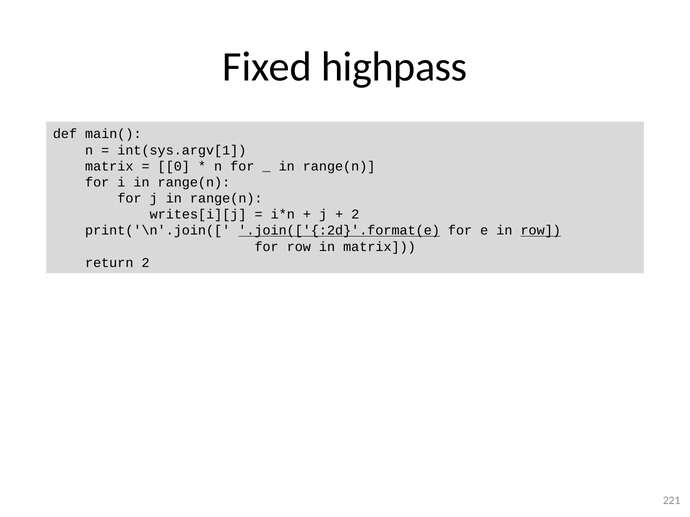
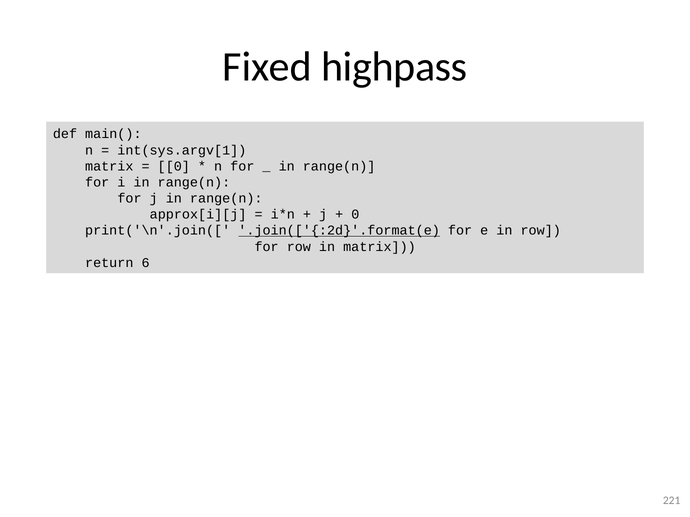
writes[i][j: writes[i][j -> approx[i][j
2 at (355, 215): 2 -> 0
row at (541, 231) underline: present -> none
return 2: 2 -> 6
